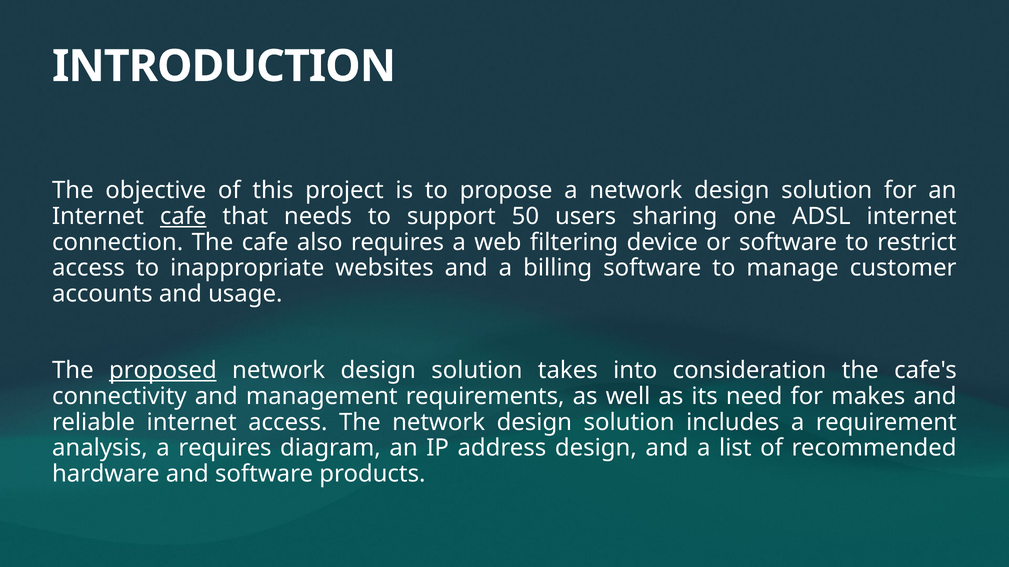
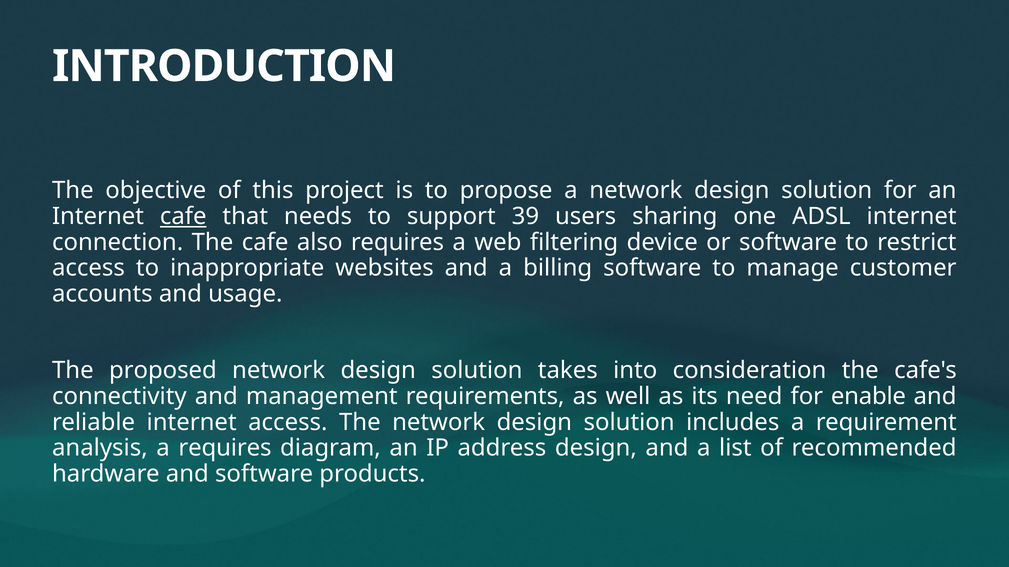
50: 50 -> 39
proposed underline: present -> none
makes: makes -> enable
